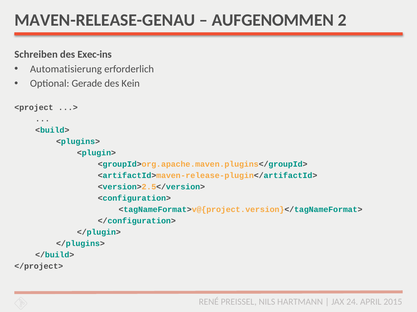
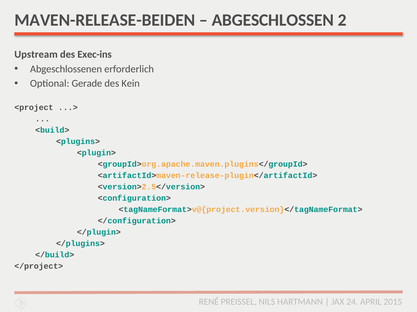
MAVEN-RELEASE-GENAU: MAVEN-RELEASE-GENAU -> MAVEN-RELEASE-BEIDEN
AUFGENOMMEN: AUFGENOMMEN -> ABGESCHLOSSEN
Schreiben: Schreiben -> Upstream
Automatisierung: Automatisierung -> Abgeschlossenen
